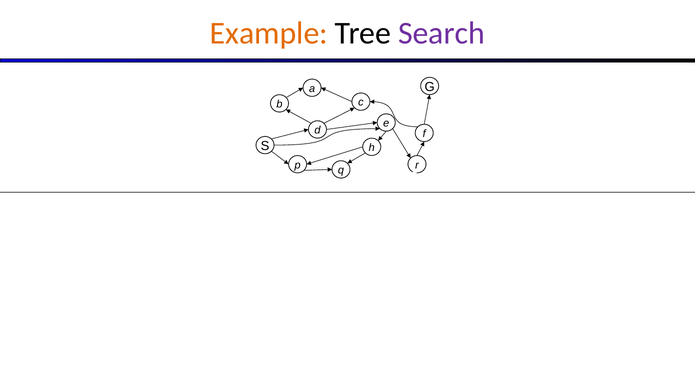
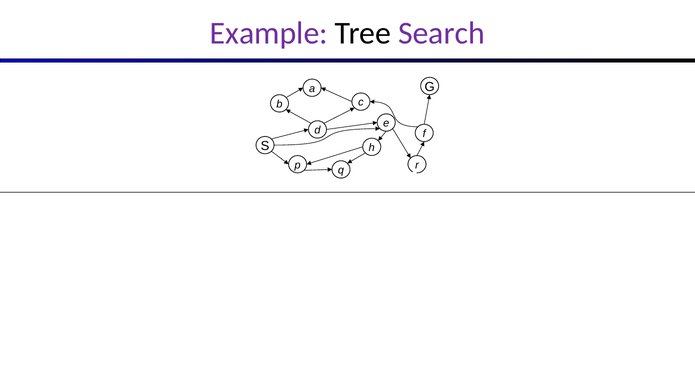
Example colour: orange -> purple
